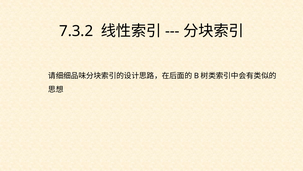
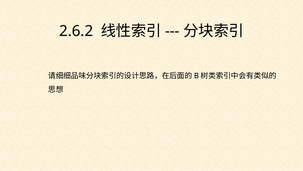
7.3.2: 7.3.2 -> 2.6.2
